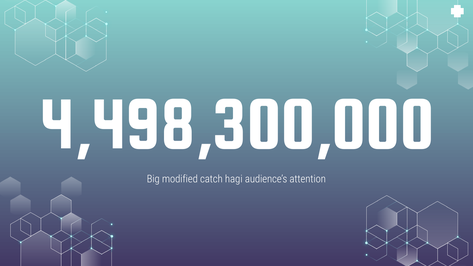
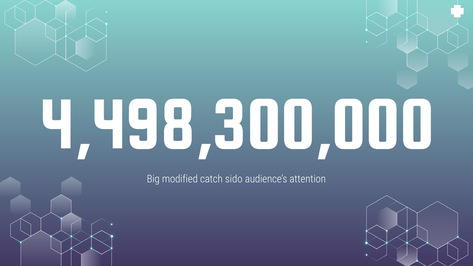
hagi: hagi -> sido
